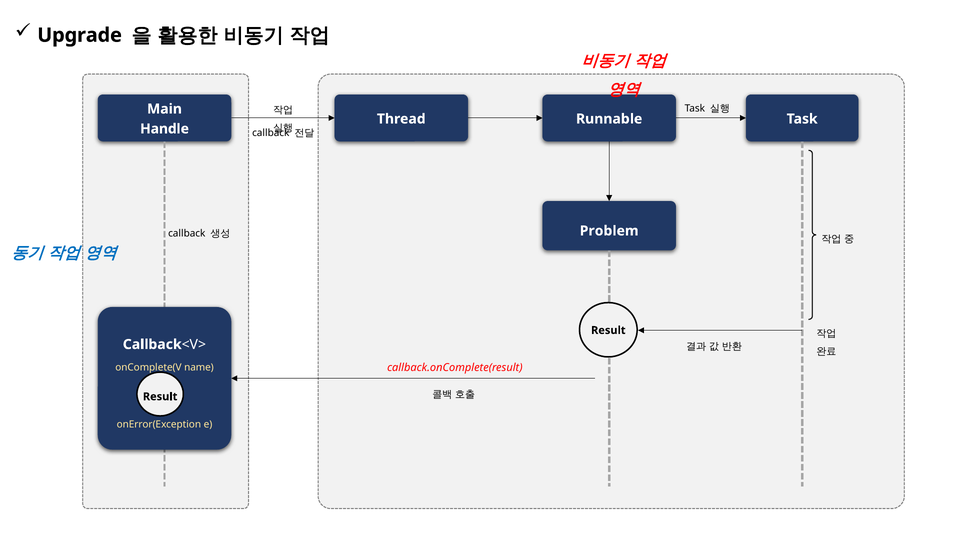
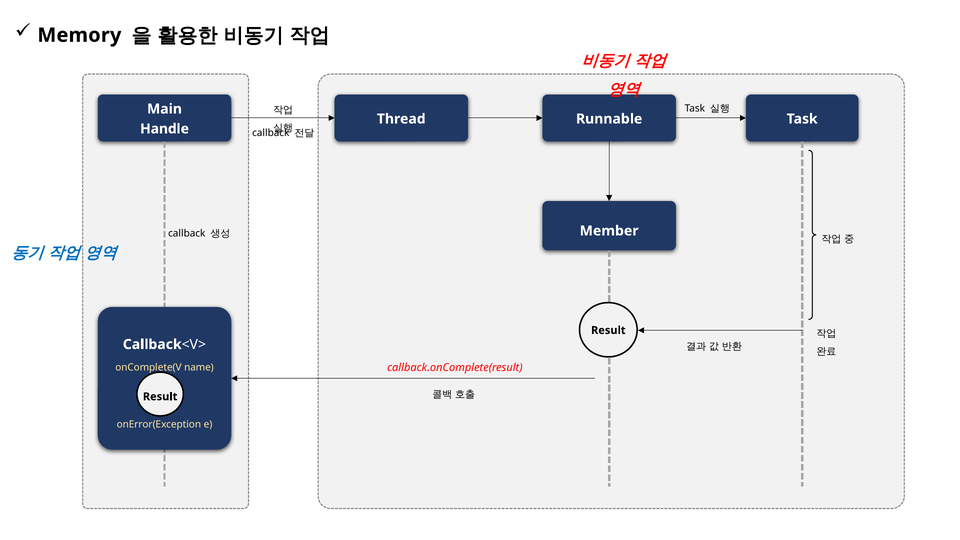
Upgrade: Upgrade -> Memory
Problem: Problem -> Member
